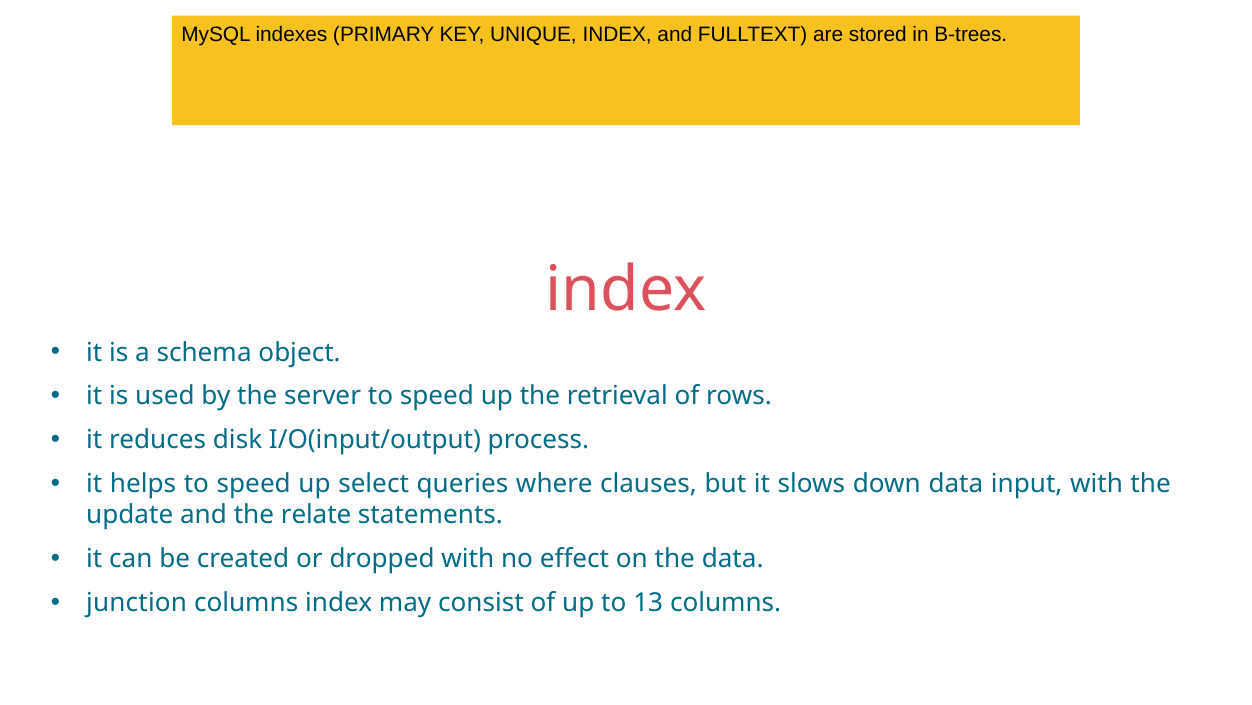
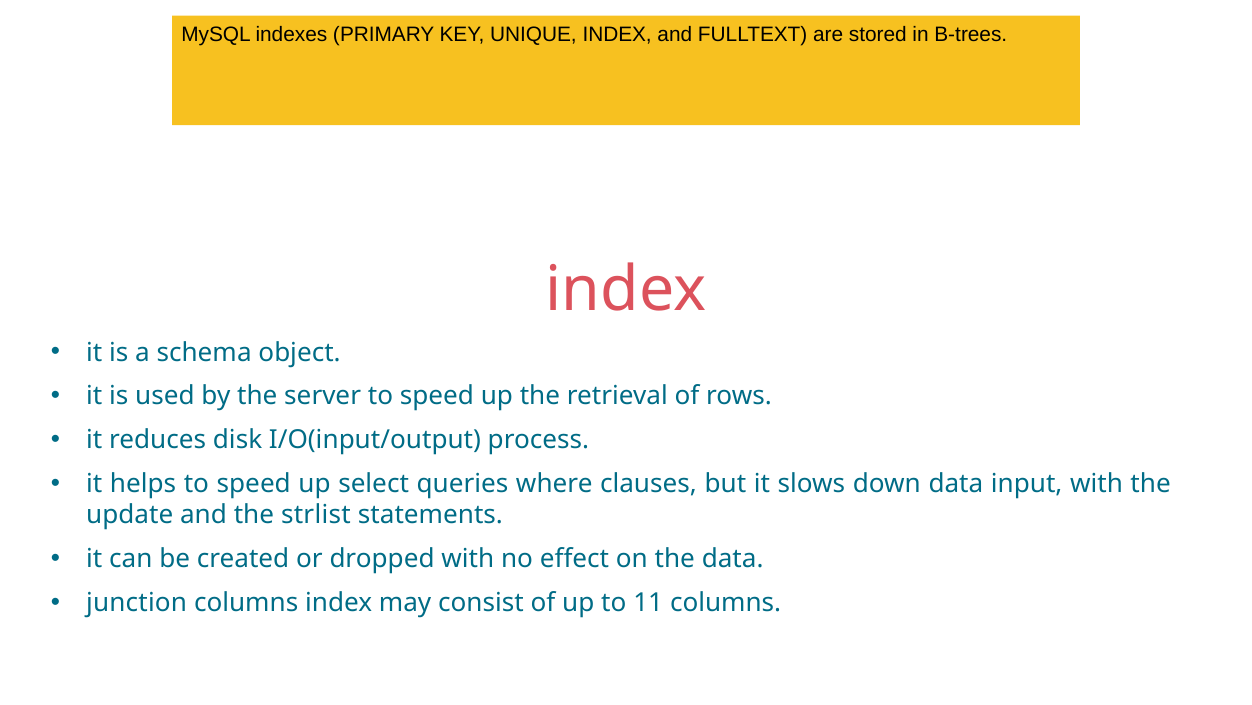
relate: relate -> strlist
13: 13 -> 11
